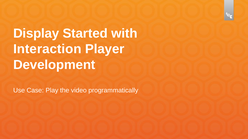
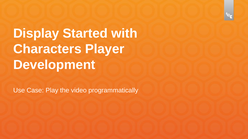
Interaction: Interaction -> Characters
